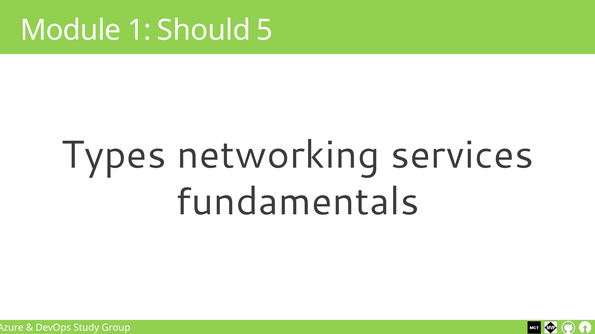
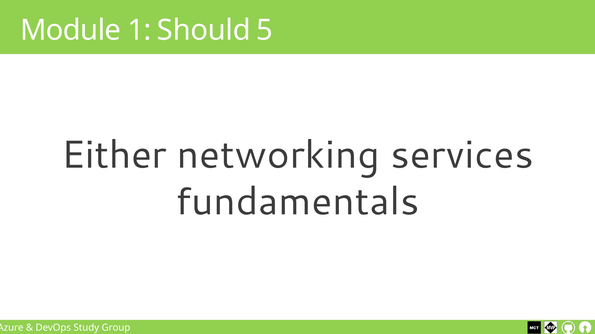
Types: Types -> Either
